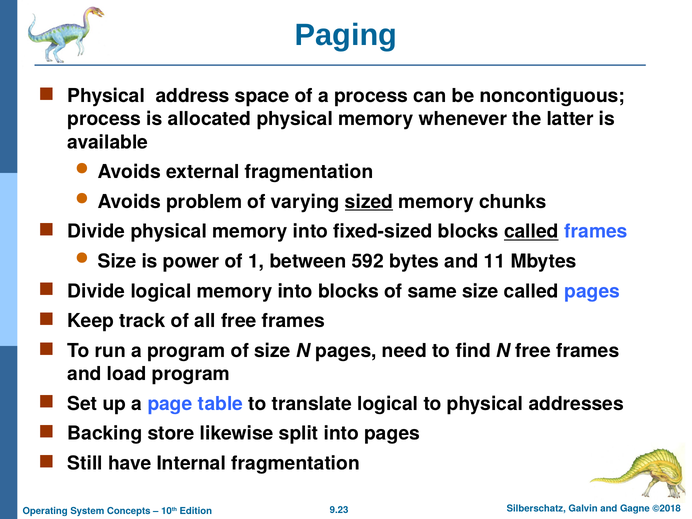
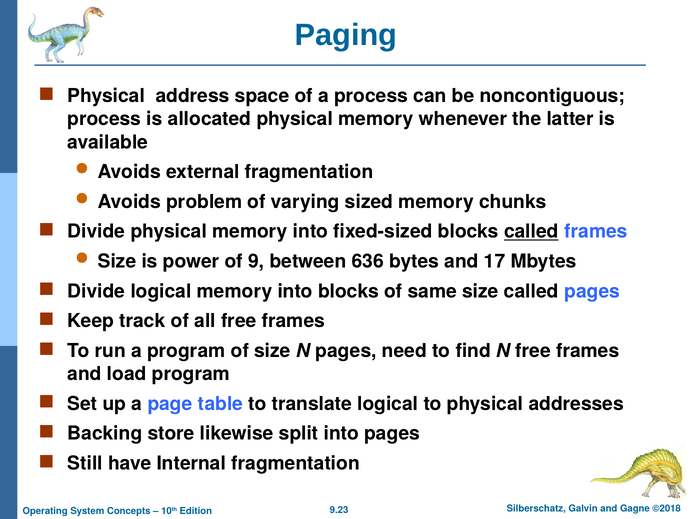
sized underline: present -> none
1: 1 -> 9
592: 592 -> 636
11: 11 -> 17
